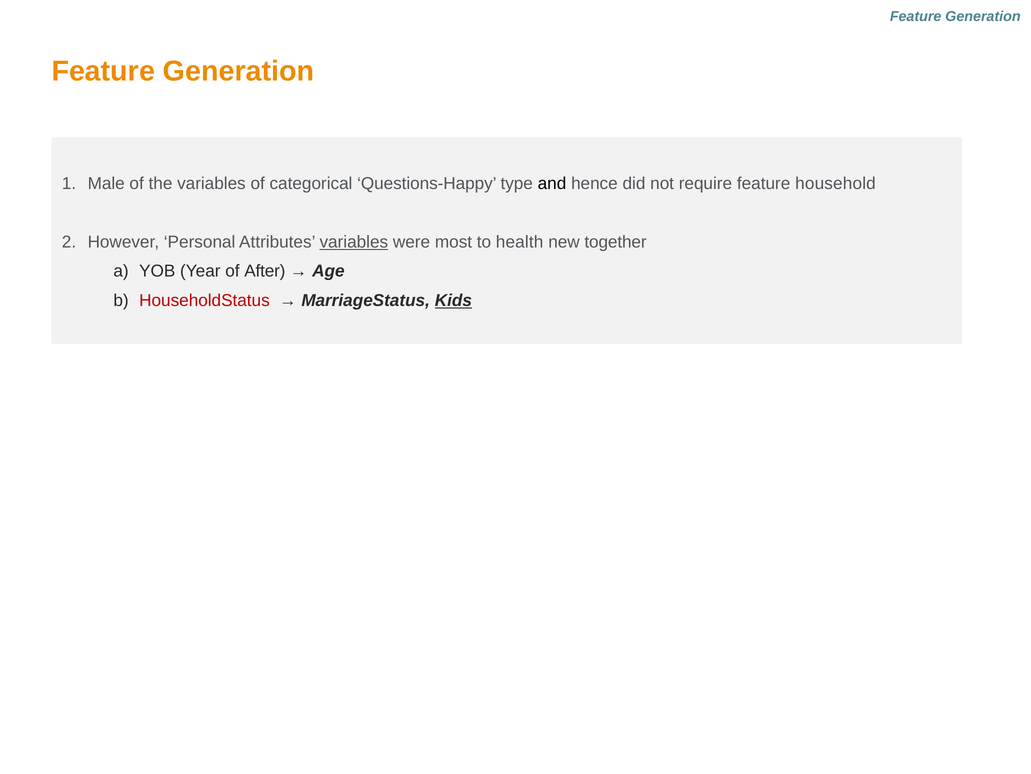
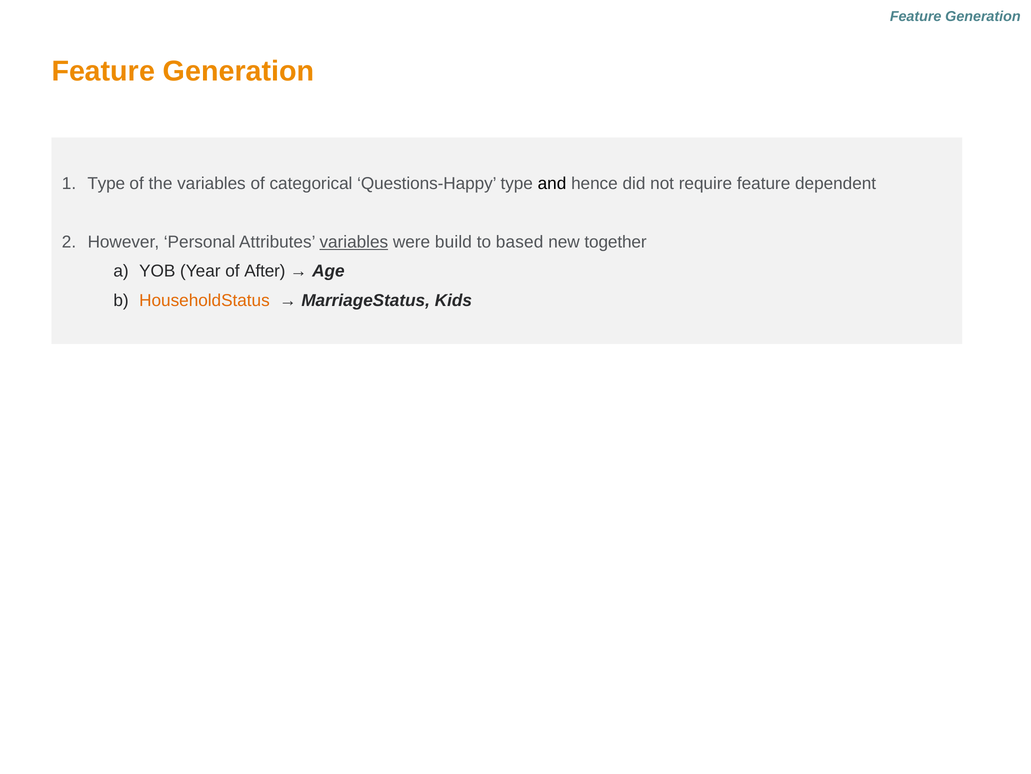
Male at (106, 183): Male -> Type
household: household -> dependent
most: most -> build
health: health -> based
HouseholdStatus colour: red -> orange
Kids underline: present -> none
